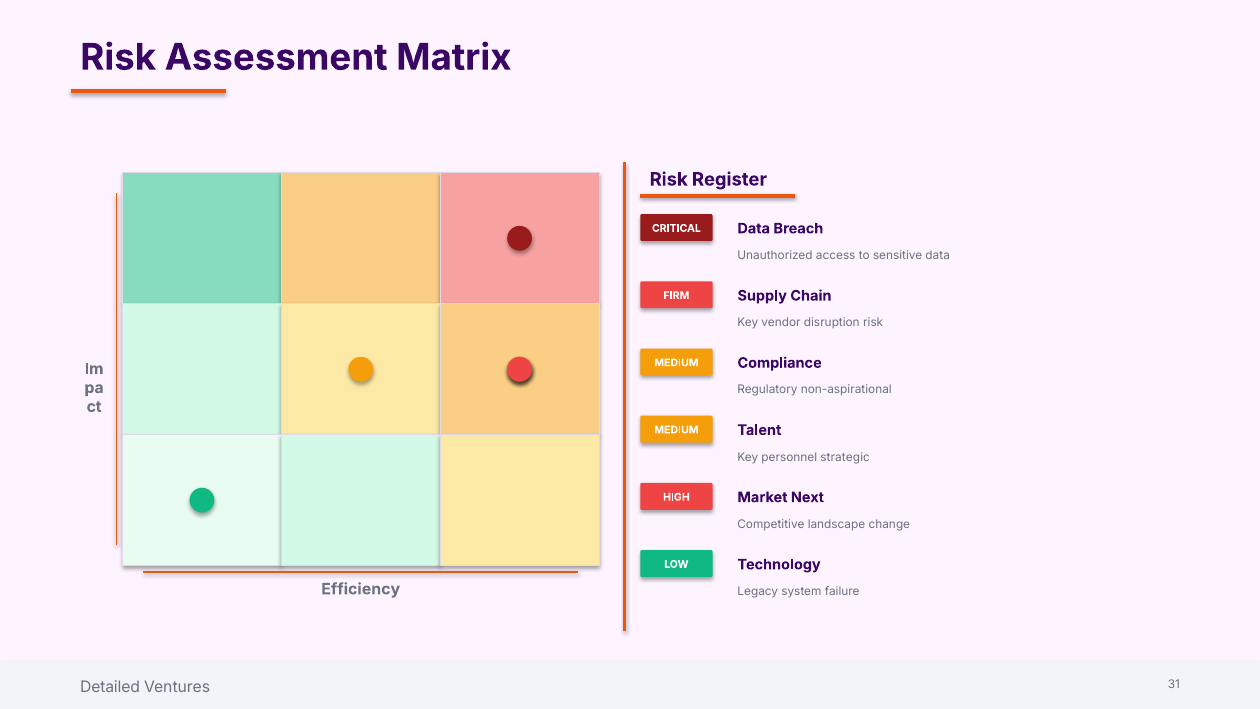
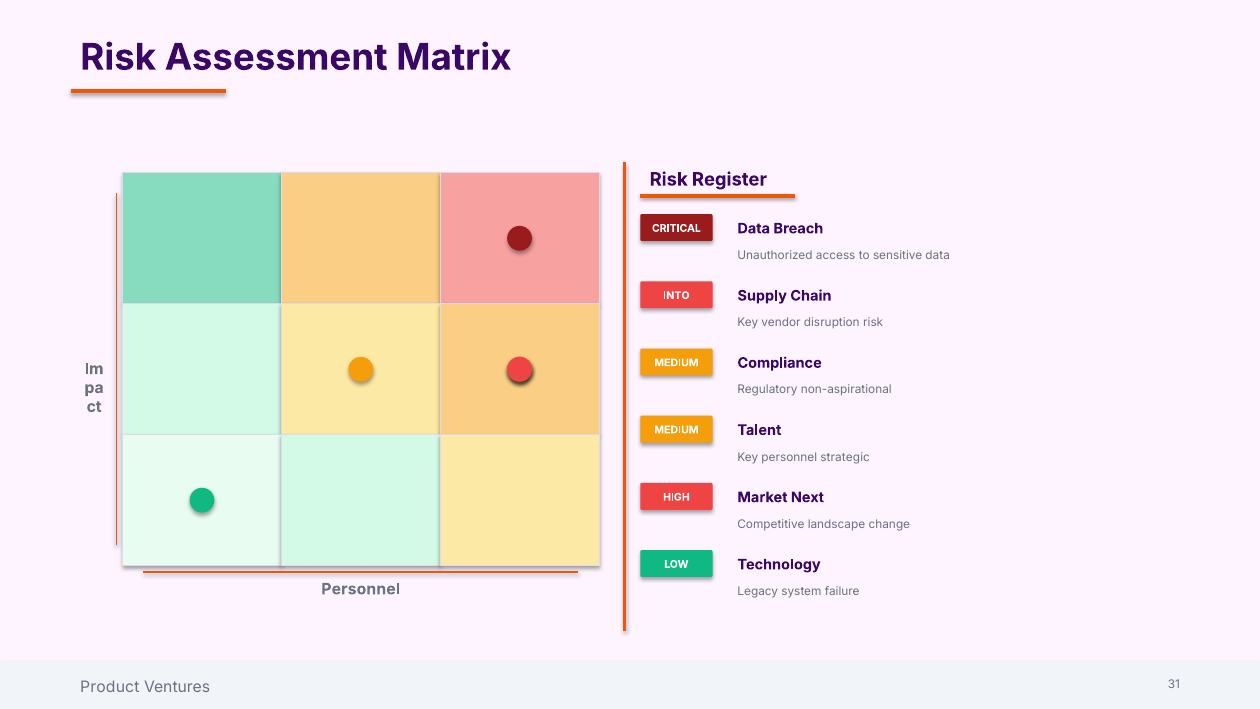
FIRM: FIRM -> INTO
Efficiency at (361, 589): Efficiency -> Personnel
Detailed: Detailed -> Product
